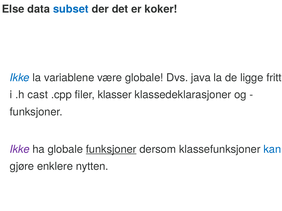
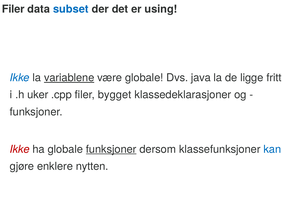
Else at (13, 9): Else -> Filer
koker: koker -> using
variablene underline: none -> present
cast: cast -> uker
klasser: klasser -> bygget
Ikke at (20, 150) colour: purple -> red
